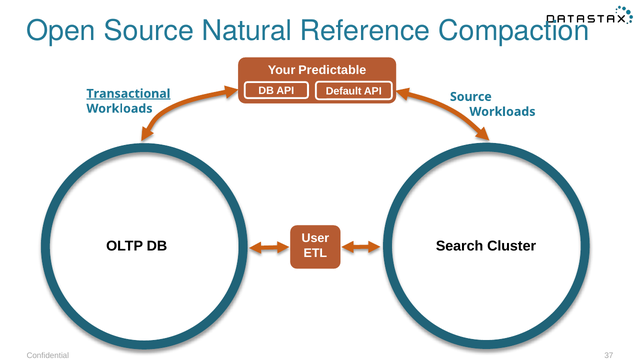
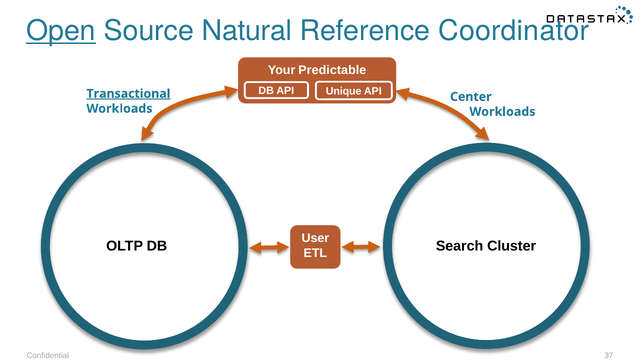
Open underline: none -> present
Compaction: Compaction -> Coordinator
Default: Default -> Unique
Source at (471, 97): Source -> Center
